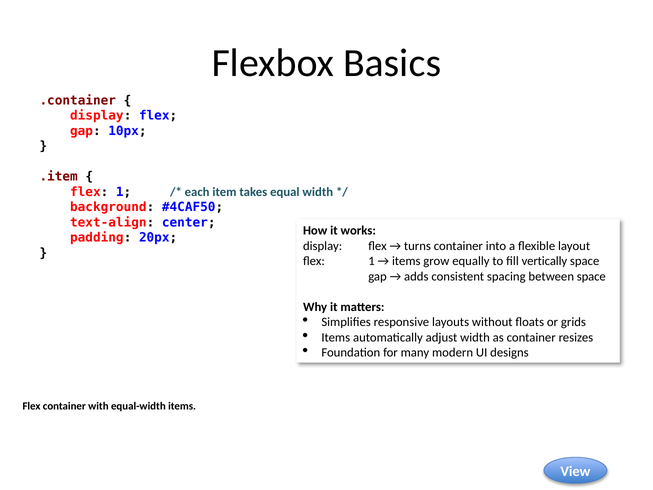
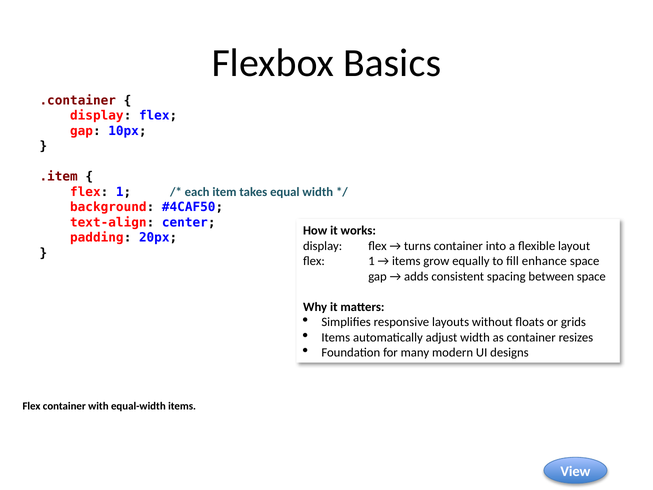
vertically: vertically -> enhance
